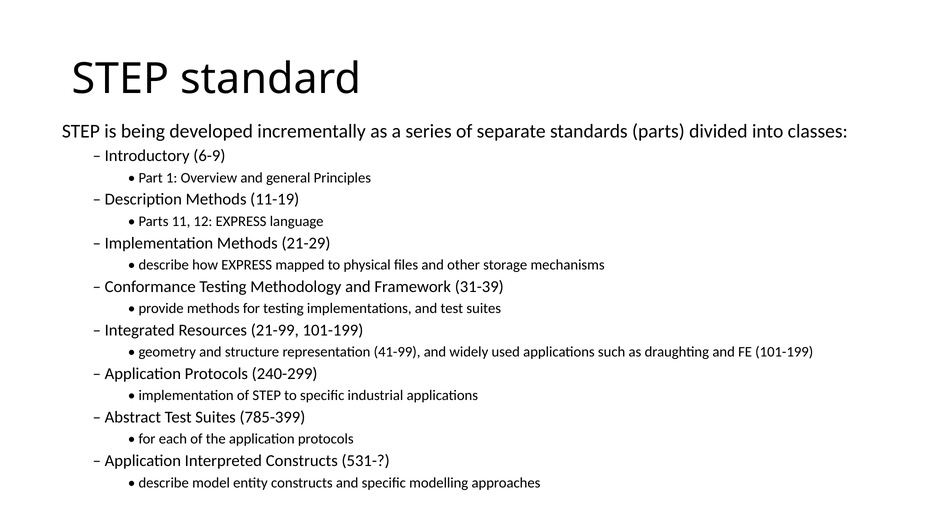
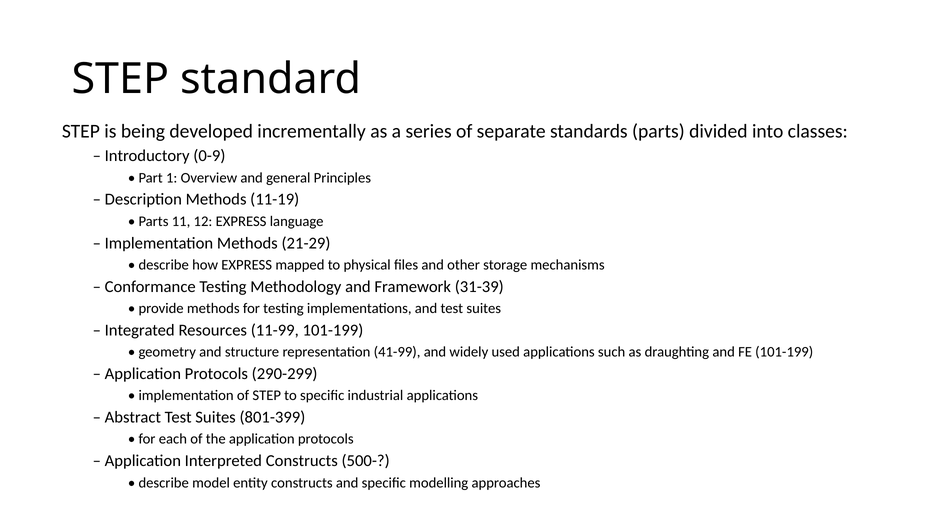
6-9: 6-9 -> 0-9
21-99: 21-99 -> 11-99
240-299: 240-299 -> 290-299
785-399: 785-399 -> 801-399
531-: 531- -> 500-
